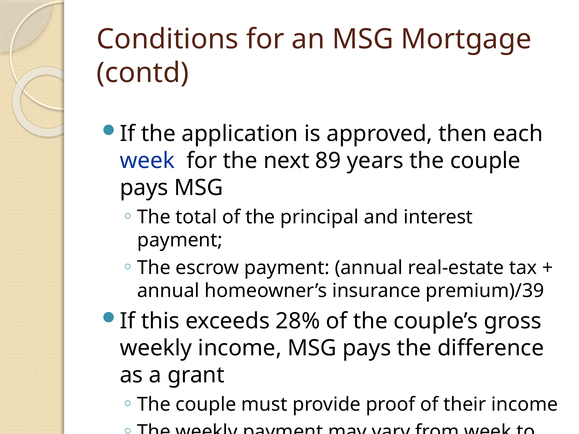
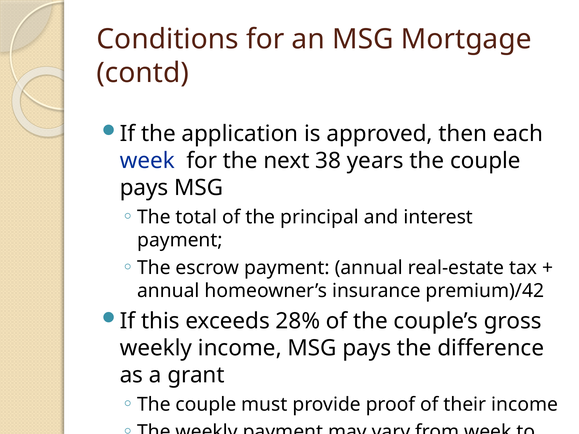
89: 89 -> 38
premium)/39: premium)/39 -> premium)/42
